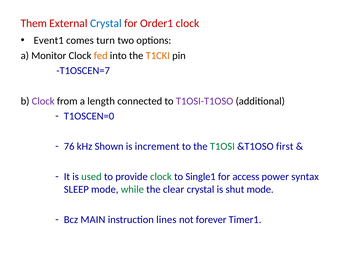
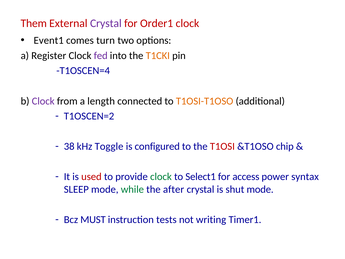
Crystal at (106, 23) colour: blue -> purple
Monitor: Monitor -> Register
fed colour: orange -> purple
T1OSCEN=7: T1OSCEN=7 -> T1OSCEN=4
T1OSI-T1OSO colour: purple -> orange
T1OSCEN=0: T1OSCEN=0 -> T1OSCEN=2
76: 76 -> 38
Shown: Shown -> Toggle
increment: increment -> configured
T1OSI colour: green -> red
first: first -> chip
used colour: green -> red
Single1: Single1 -> Select1
clear: clear -> after
MAIN: MAIN -> MUST
lines: lines -> tests
forever: forever -> writing
